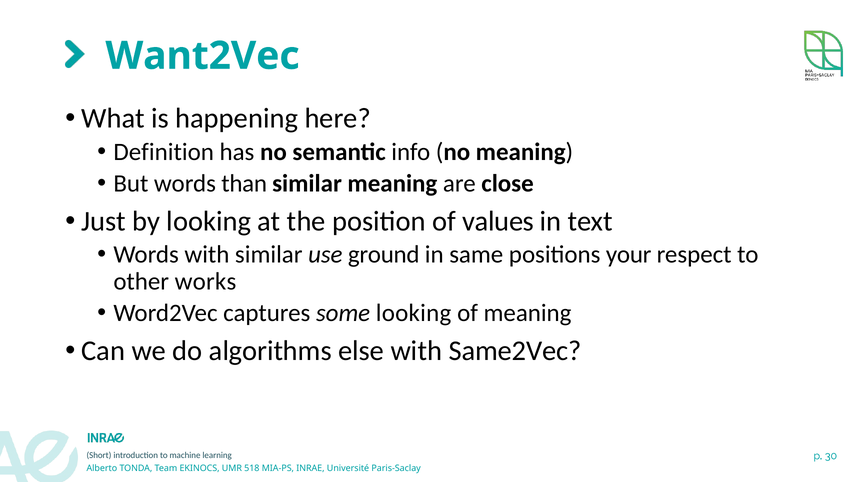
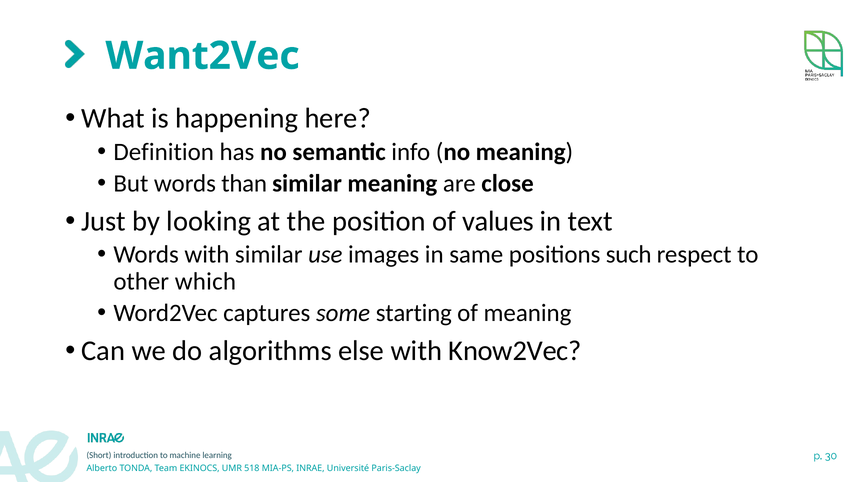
ground: ground -> images
your: your -> such
works: works -> which
some looking: looking -> starting
Same2Vec: Same2Vec -> Know2Vec
